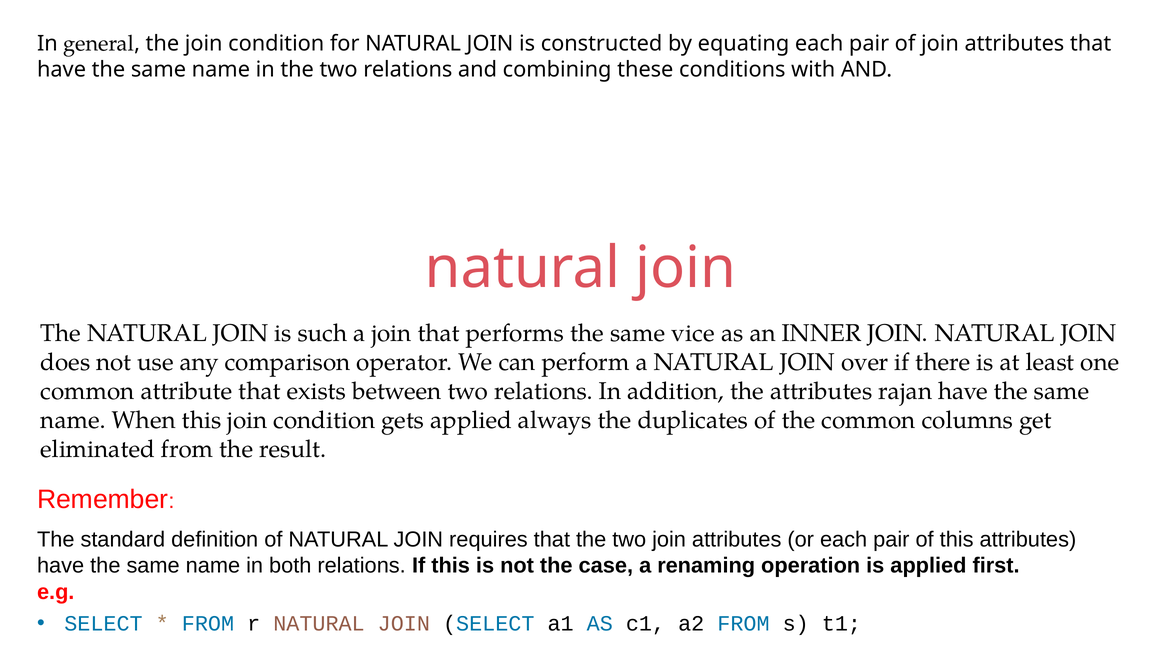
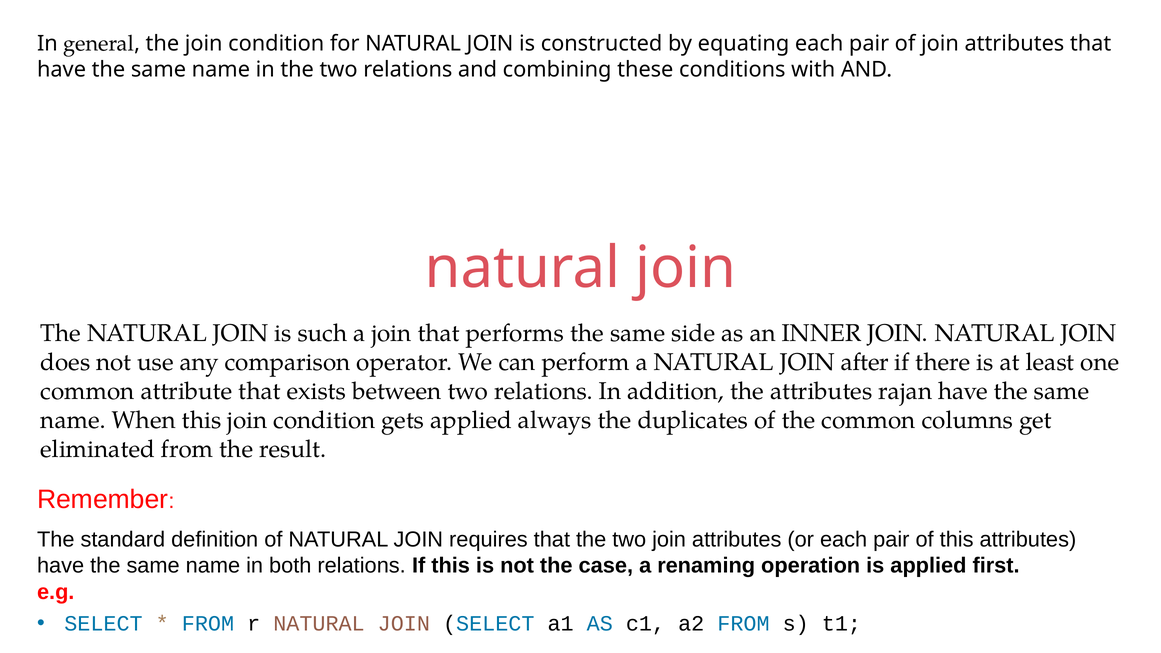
vice: vice -> side
over: over -> after
